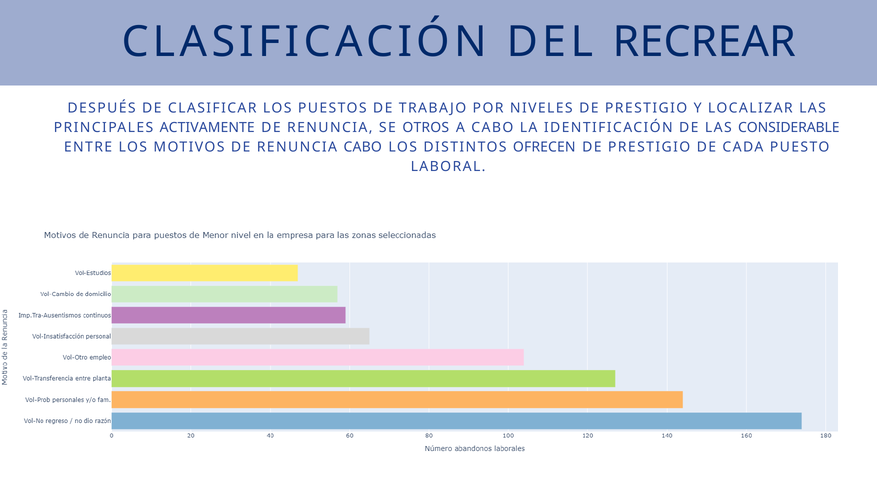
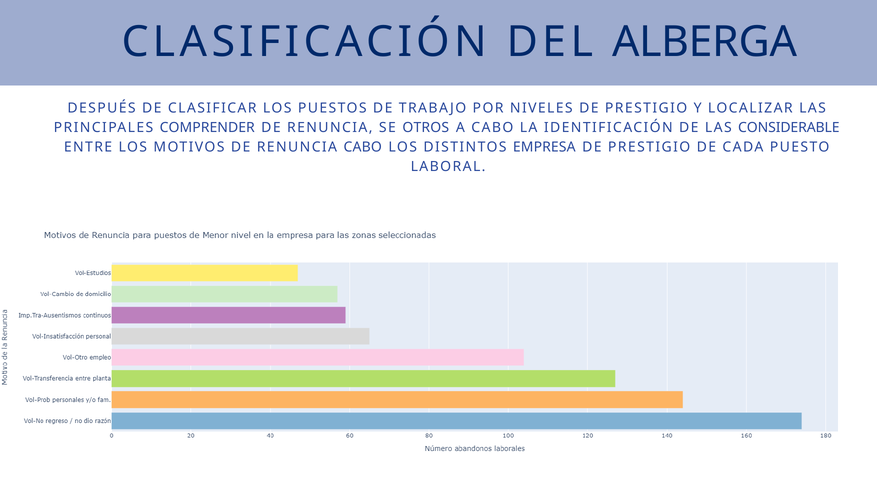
RECREAR: RECREAR -> ALBERGA
ACTIVAMENTE: ACTIVAMENTE -> COMPRENDER
OFRECEN: OFRECEN -> EMPRESA
